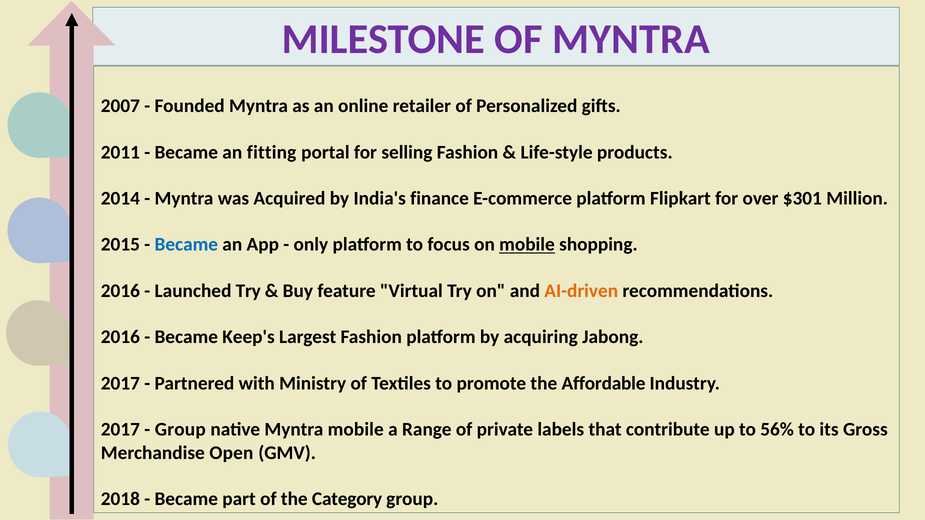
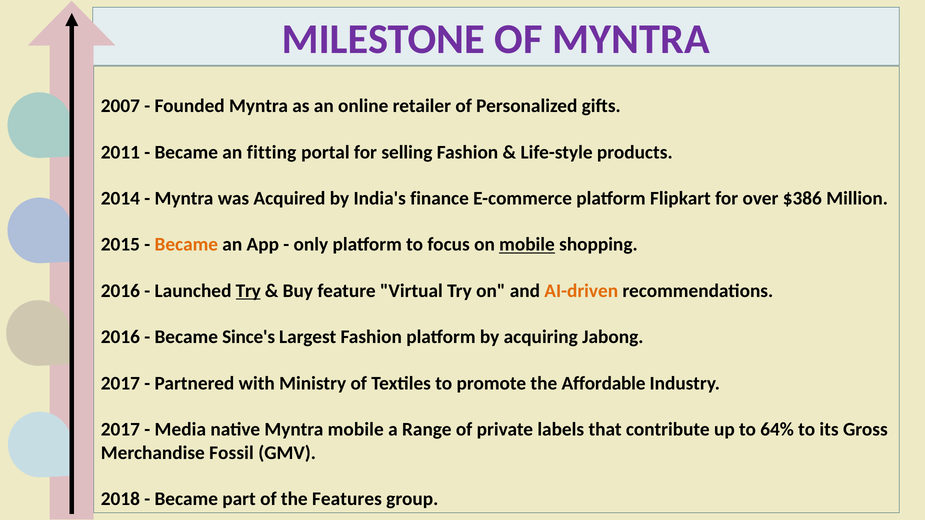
$301: $301 -> $386
Became at (186, 245) colour: blue -> orange
Try at (248, 291) underline: none -> present
Keep's: Keep's -> Since's
Group at (180, 430): Group -> Media
56%: 56% -> 64%
Open: Open -> Fossil
Category: Category -> Features
